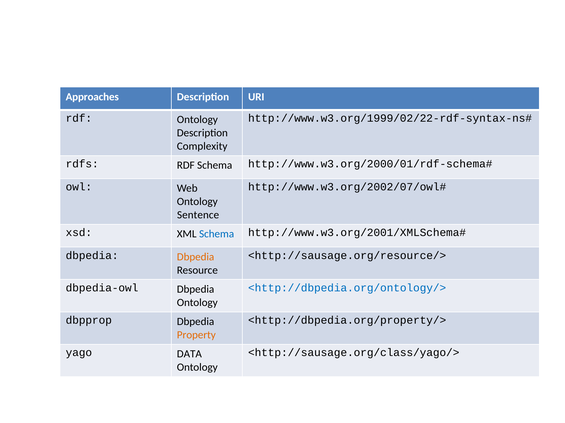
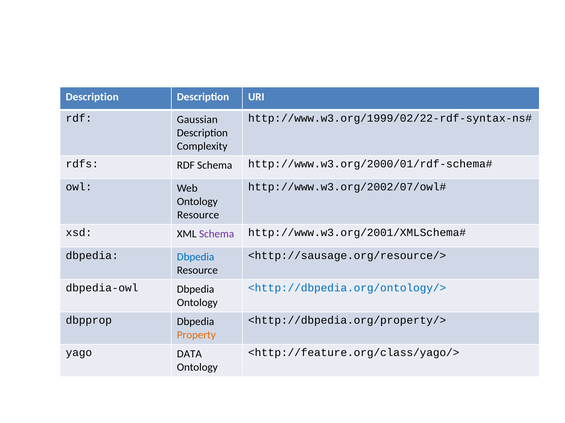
Approaches at (92, 97): Approaches -> Description
rdf Ontology: Ontology -> Gaussian
Sentence at (198, 215): Sentence -> Resource
Schema at (217, 234) colour: blue -> purple
Dbpedia at (196, 257) colour: orange -> blue
<http://sausage.org/class/yago/>: <http://sausage.org/class/yago/> -> <http://feature.org/class/yago/>
